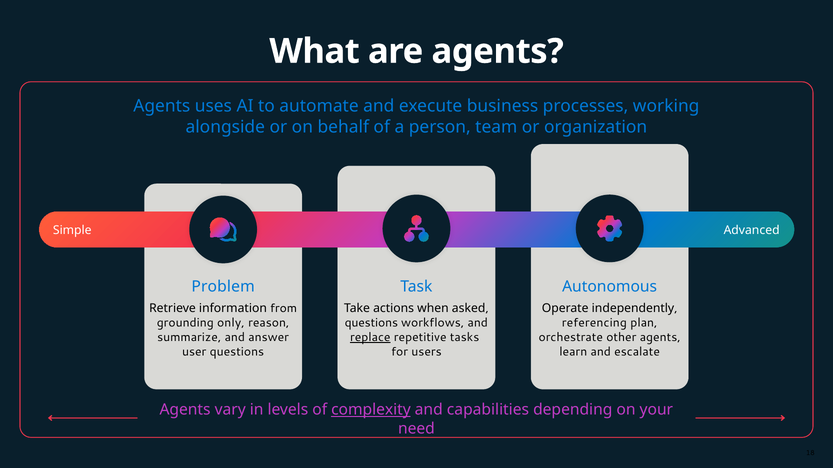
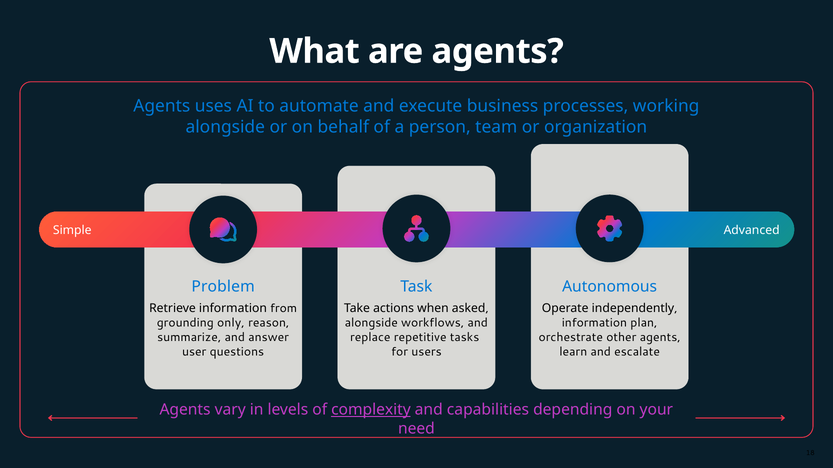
questions at (371, 323): questions -> alongside
referencing at (594, 323): referencing -> information
replace underline: present -> none
